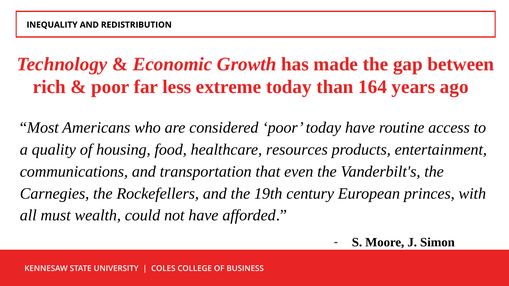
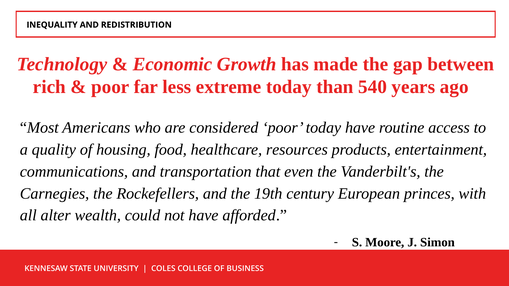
164: 164 -> 540
must: must -> alter
